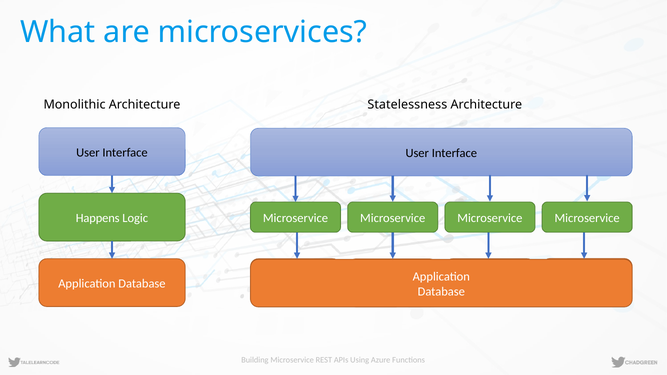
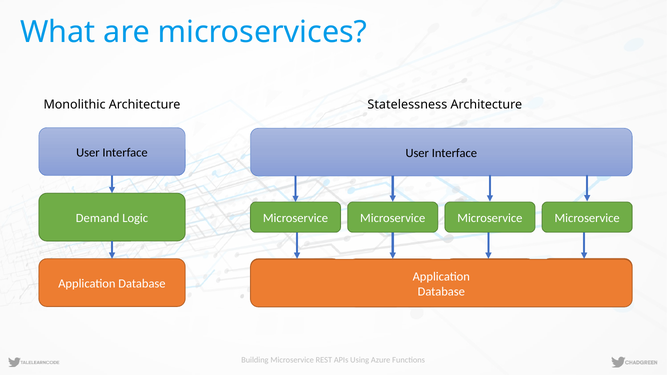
Happens: Happens -> Demand
